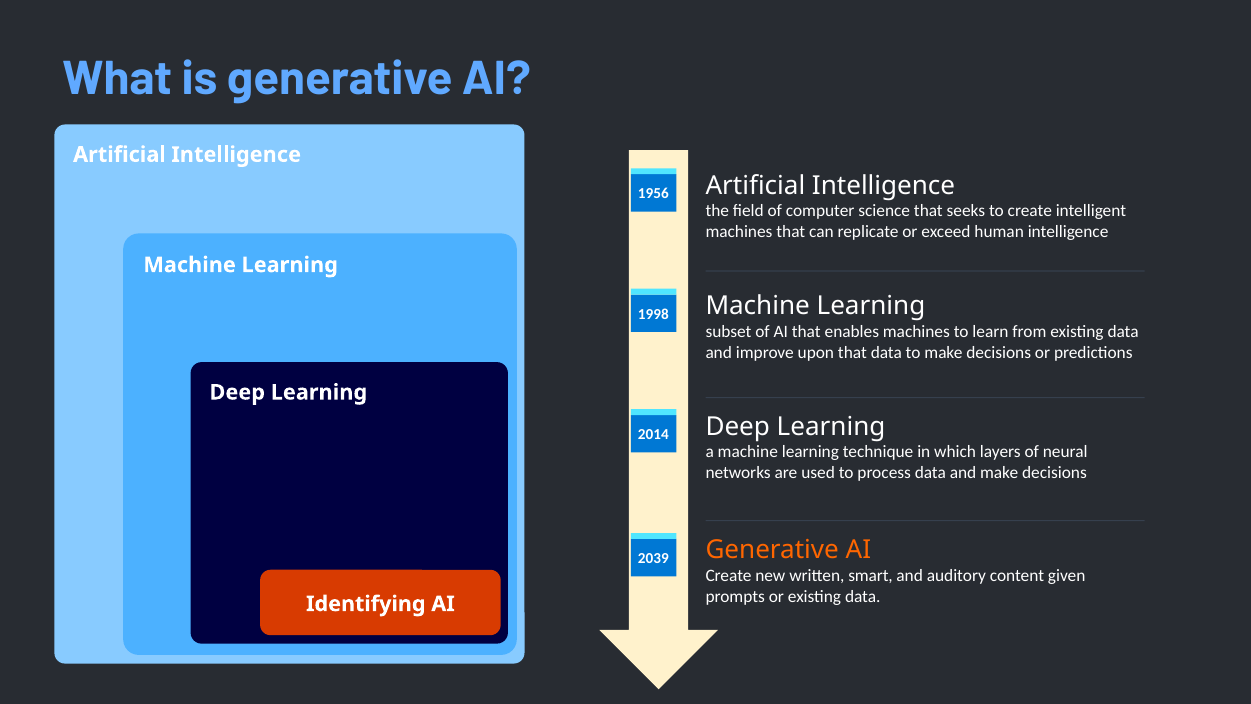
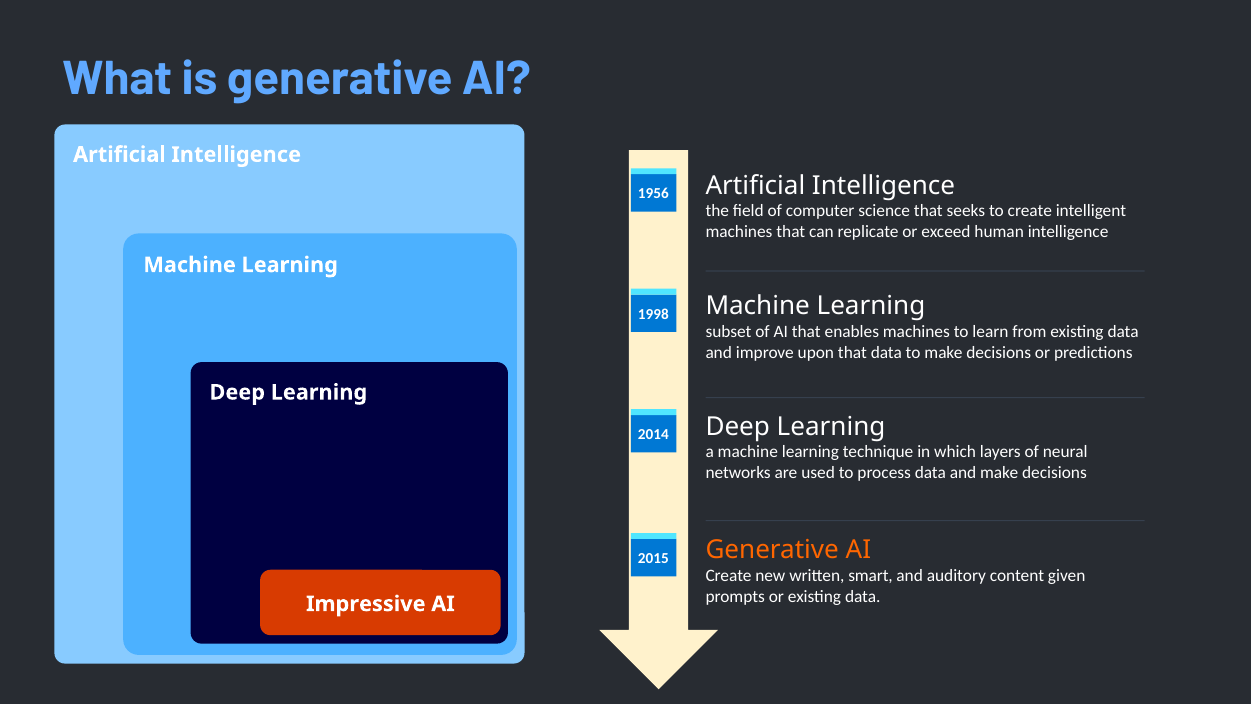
2039: 2039 -> 2015
Identifying: Identifying -> Impressive
